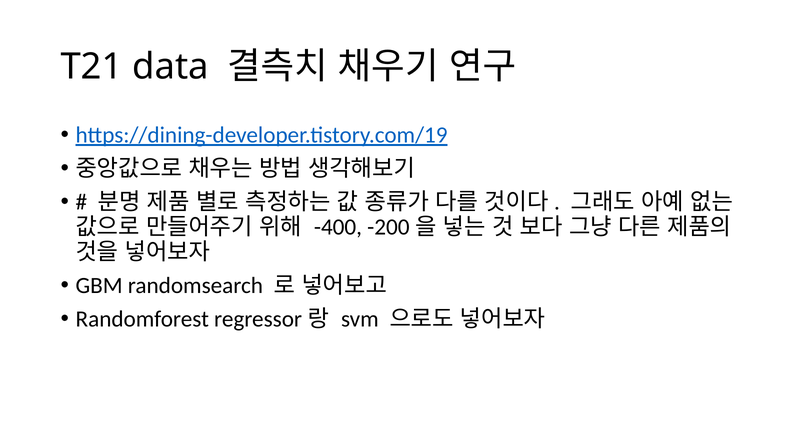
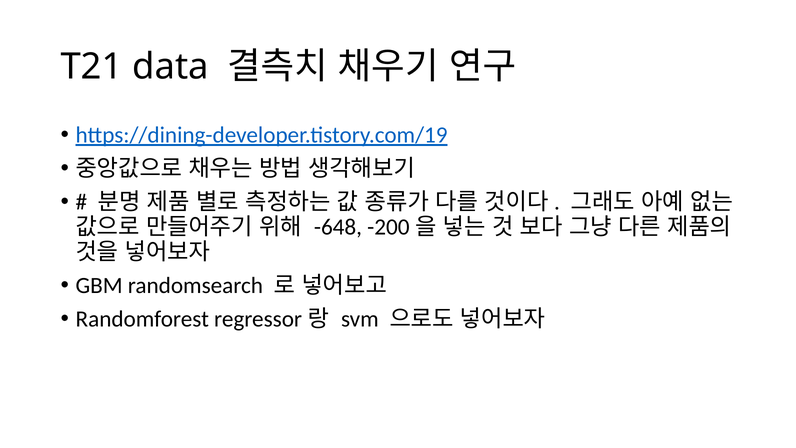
-400: -400 -> -648
